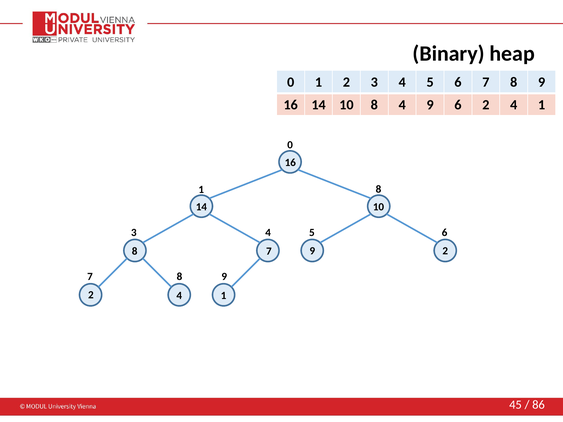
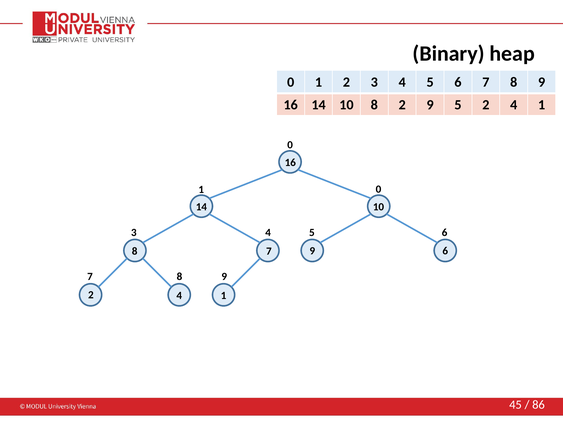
8 4: 4 -> 2
9 6: 6 -> 5
8 at (378, 189): 8 -> 0
9 2: 2 -> 6
